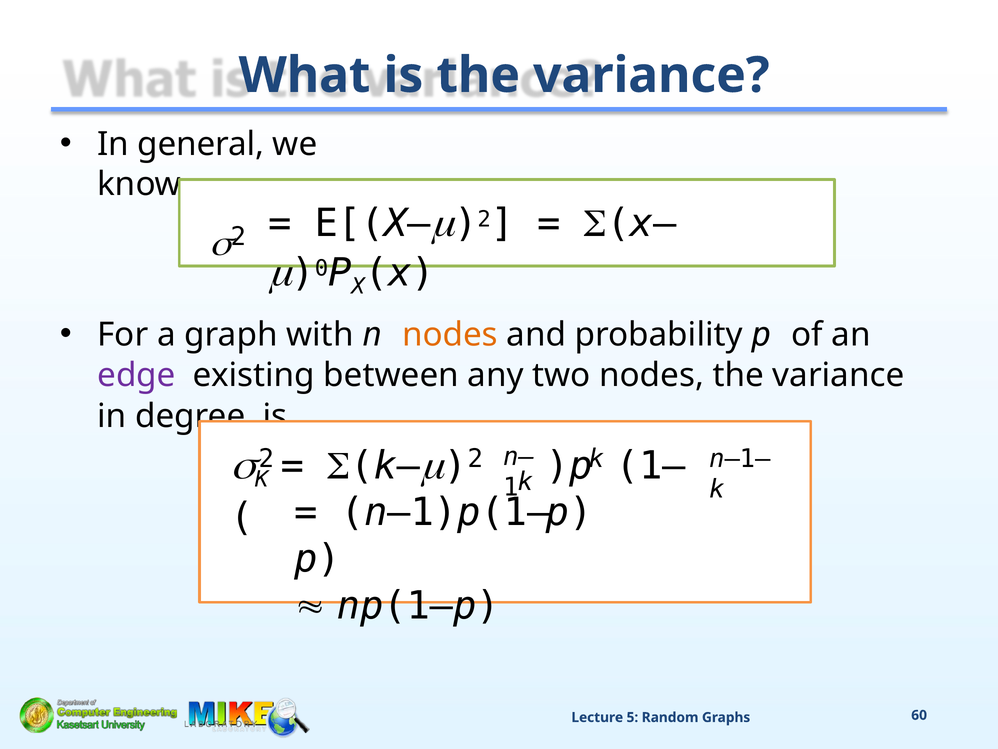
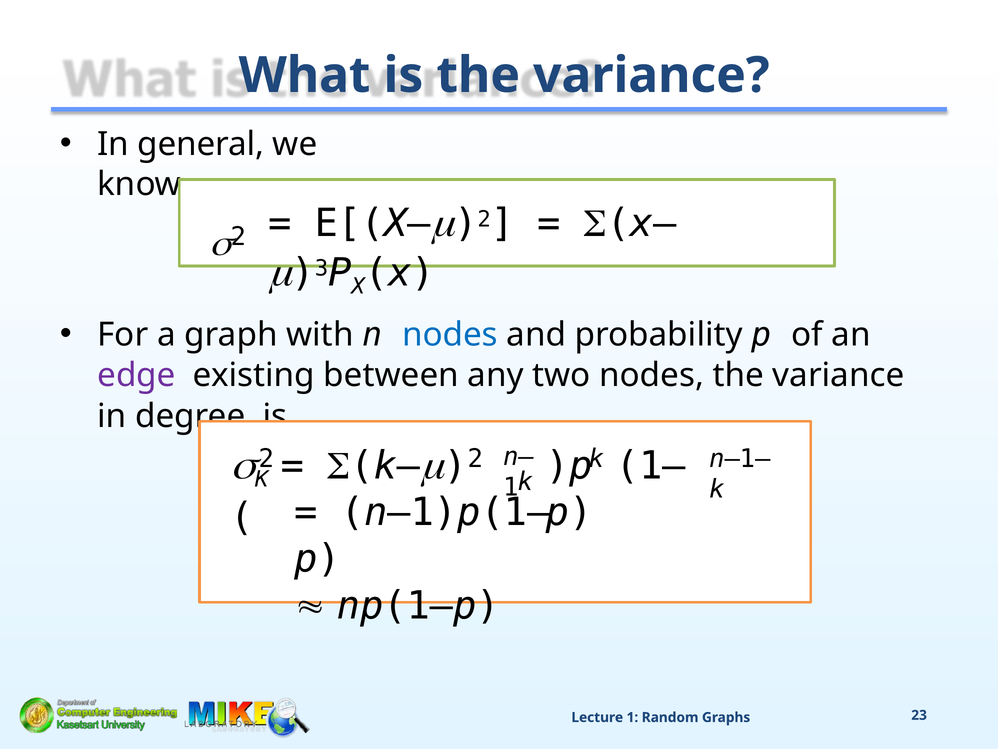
0: 0 -> 3
nodes at (450, 334) colour: orange -> blue
Lecture 5: 5 -> 1
60: 60 -> 23
